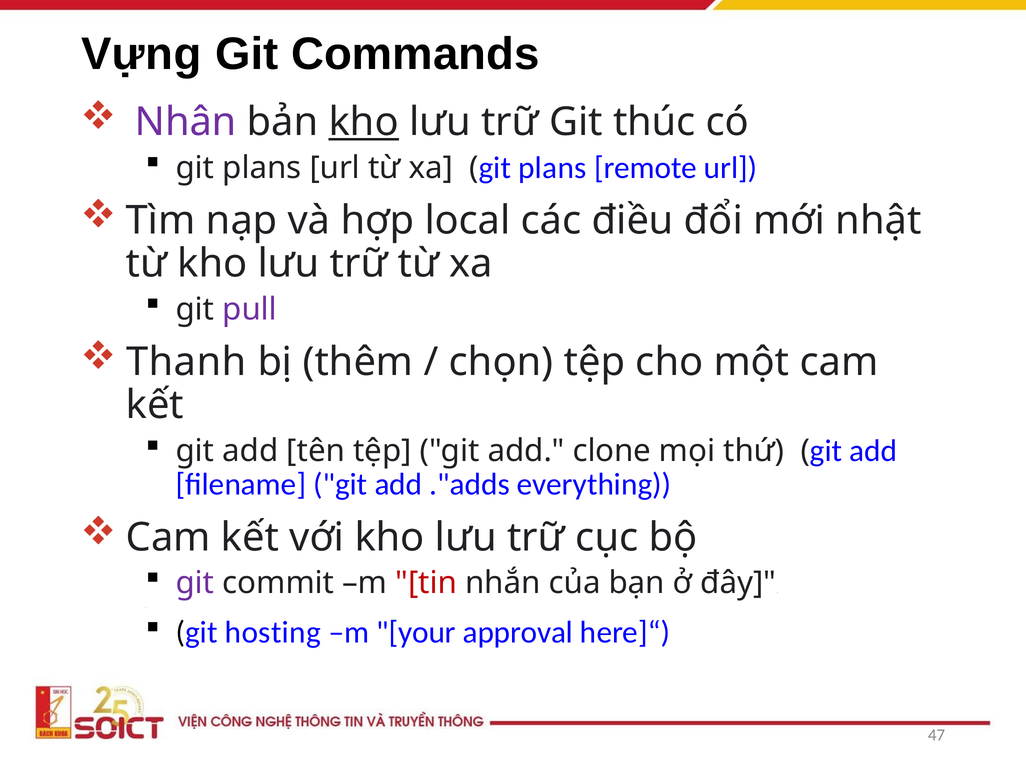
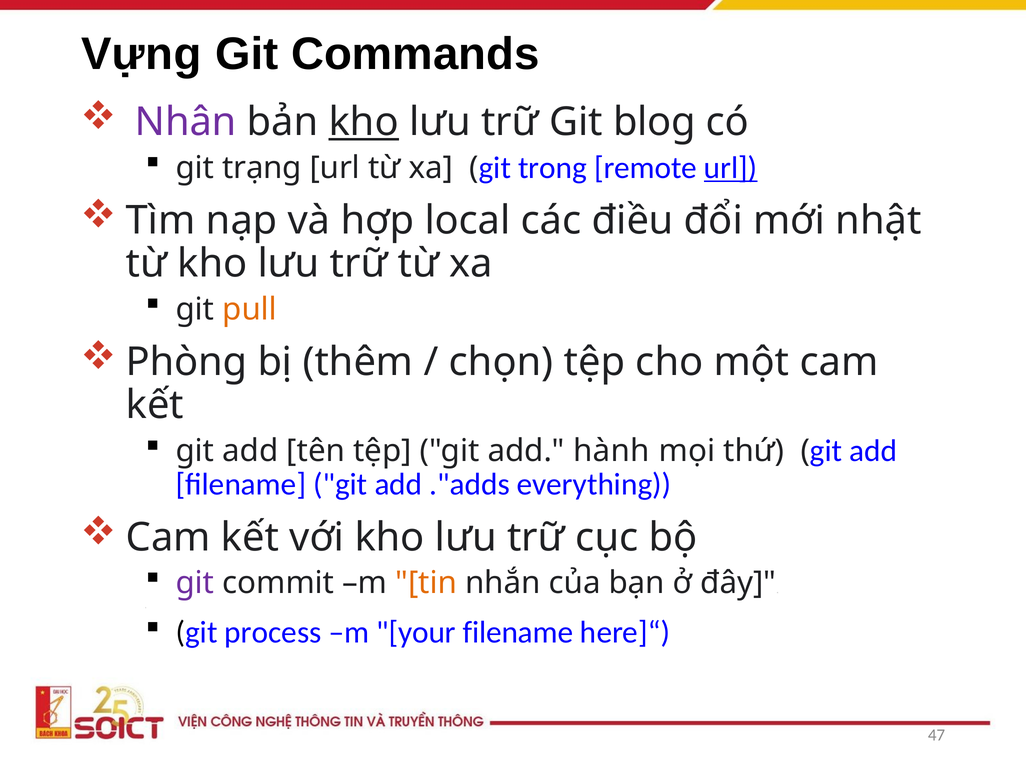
thúc: thúc -> blog
plans at (262, 168): plans -> trạng
plans at (552, 168): plans -> trong
url at (731, 168) underline: none -> present
pull colour: purple -> orange
Thanh: Thanh -> Phòng
clone: clone -> hành
tin colour: red -> orange
hosting: hosting -> process
your approval: approval -> filename
